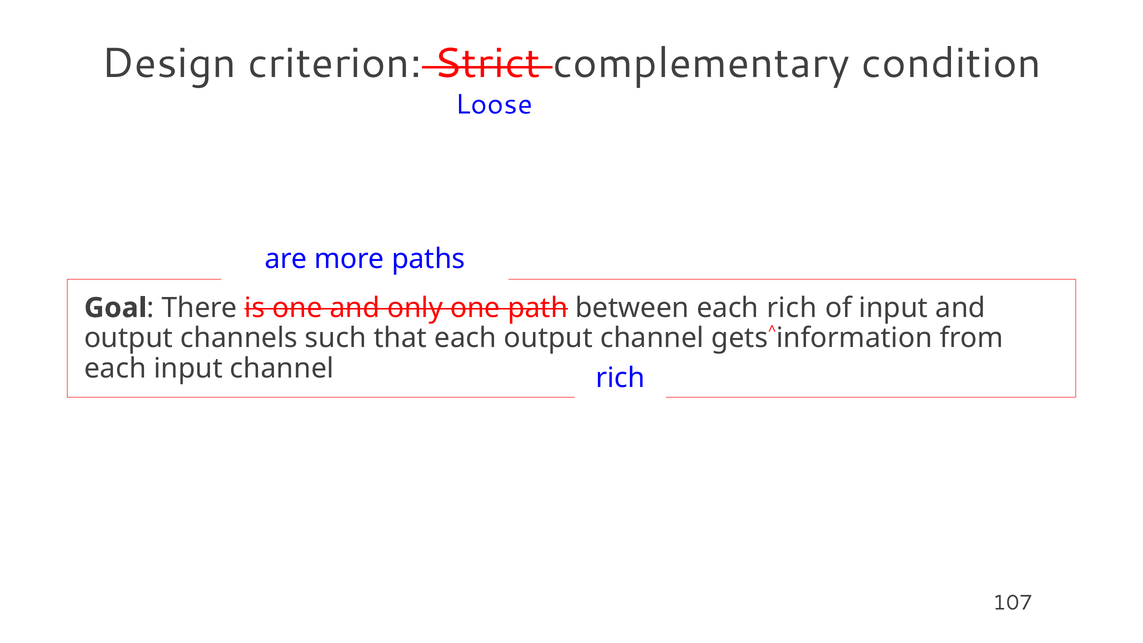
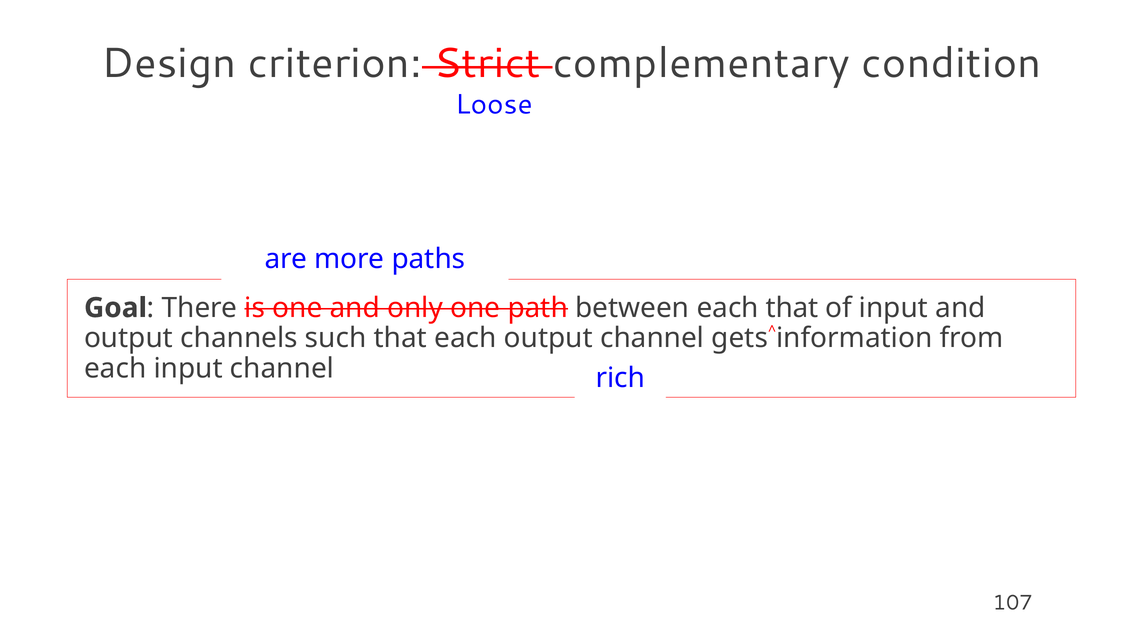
each rich: rich -> that
